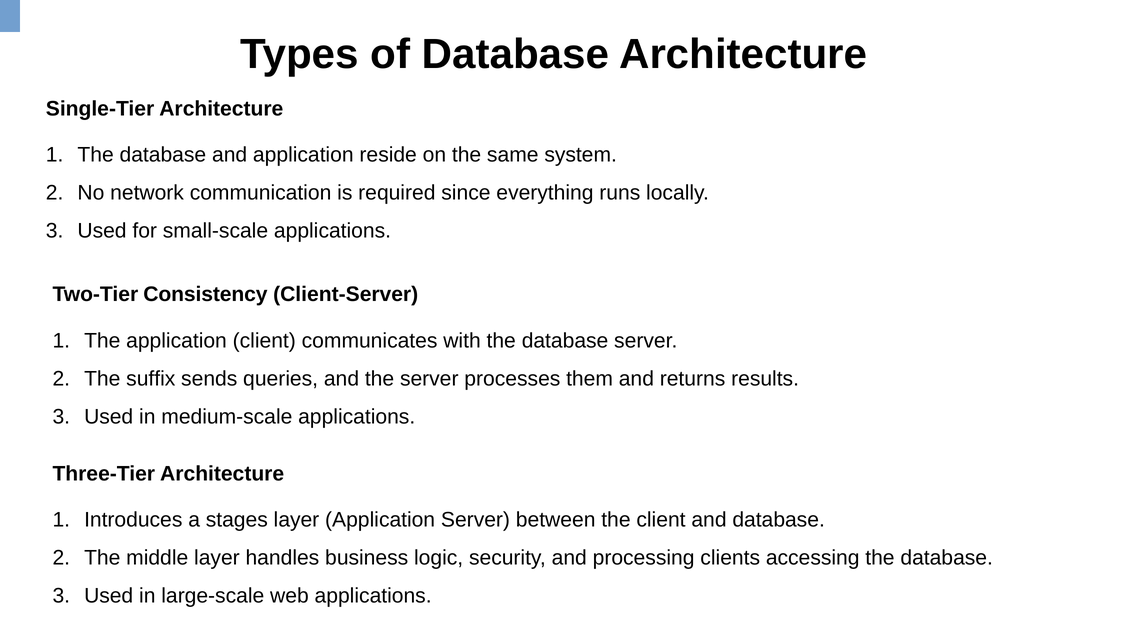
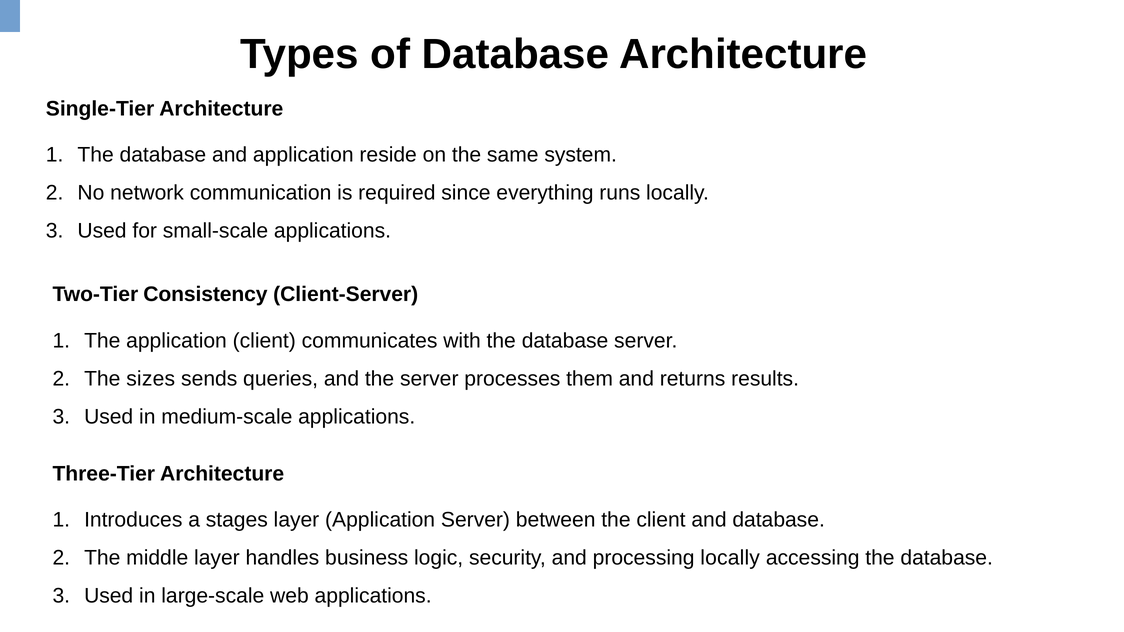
suffix: suffix -> sizes
processing clients: clients -> locally
